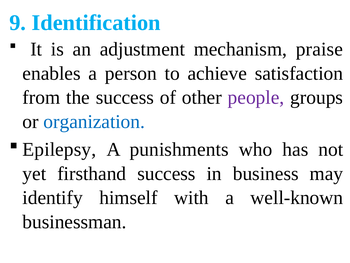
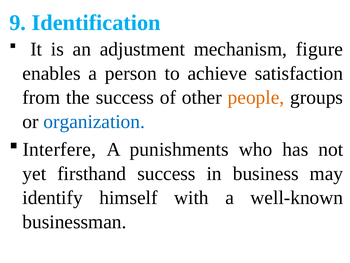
praise: praise -> figure
people colour: purple -> orange
Epilepsy: Epilepsy -> Interfere
